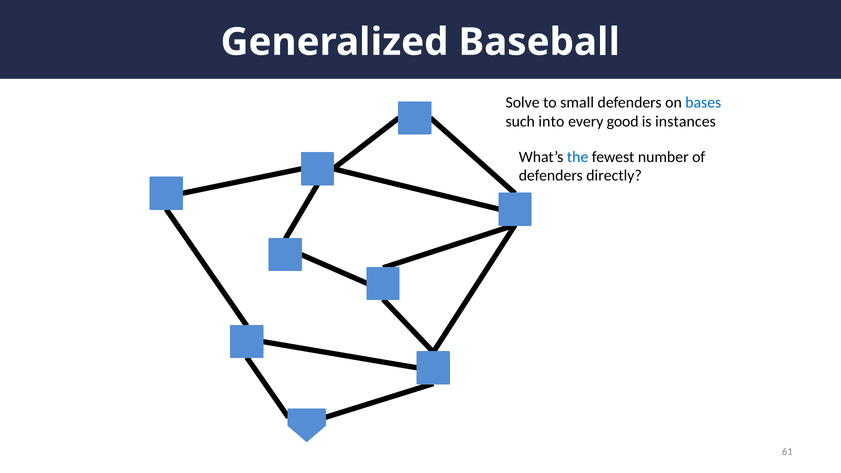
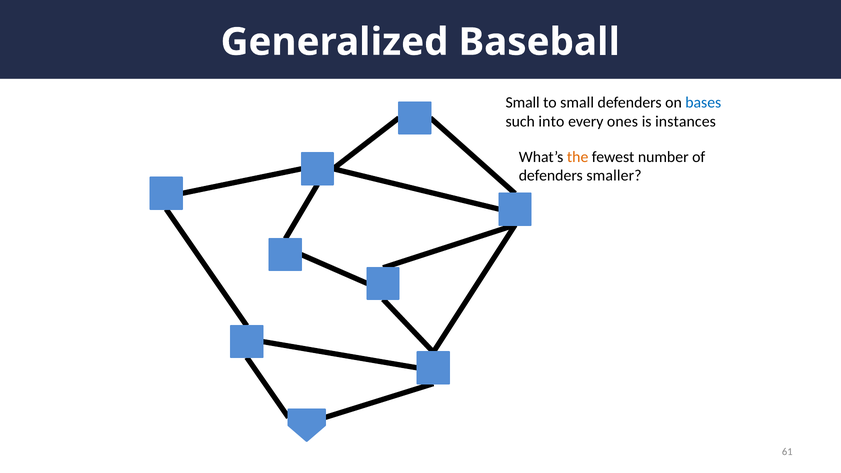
Solve at (523, 103): Solve -> Small
good: good -> ones
the colour: blue -> orange
directly: directly -> smaller
